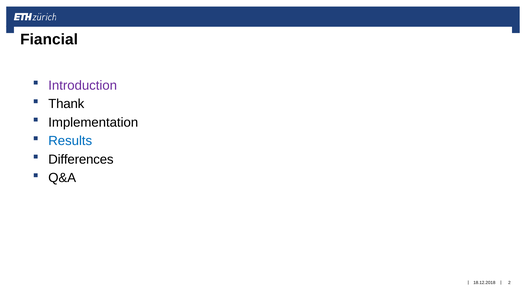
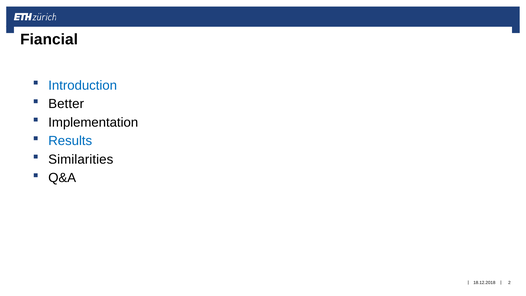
Introduction colour: purple -> blue
Thank: Thank -> Better
Differences: Differences -> Similarities
